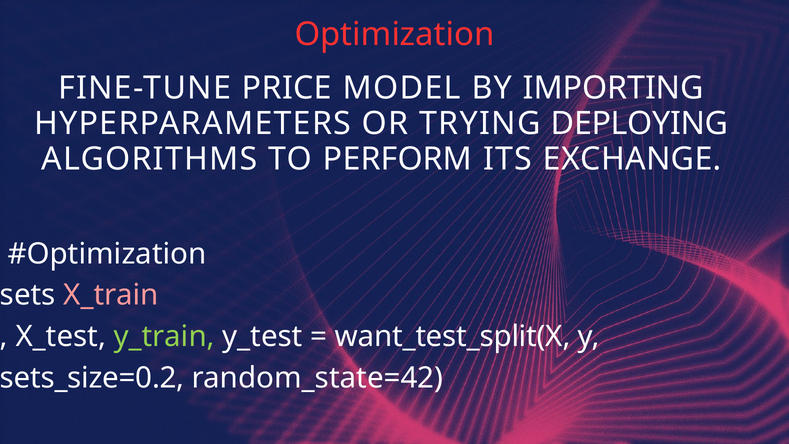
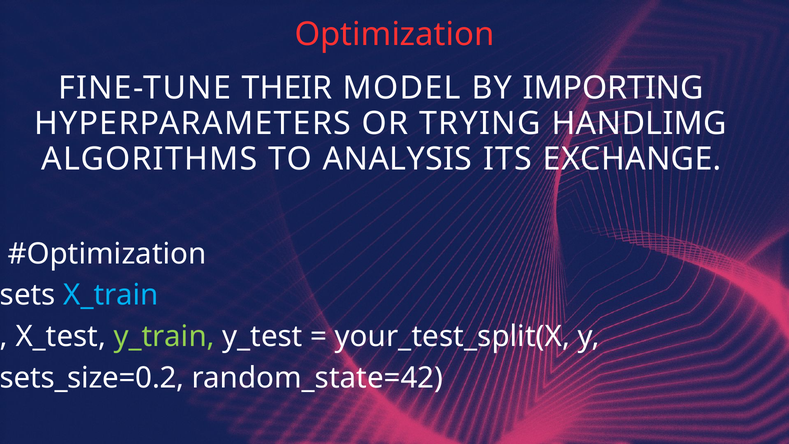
PRICE: PRICE -> THEIR
DEPLOYING: DEPLOYING -> HANDLIMG
PERFORM: PERFORM -> ANALYSIS
X_train colour: pink -> light blue
want_test_split(X: want_test_split(X -> your_test_split(X
